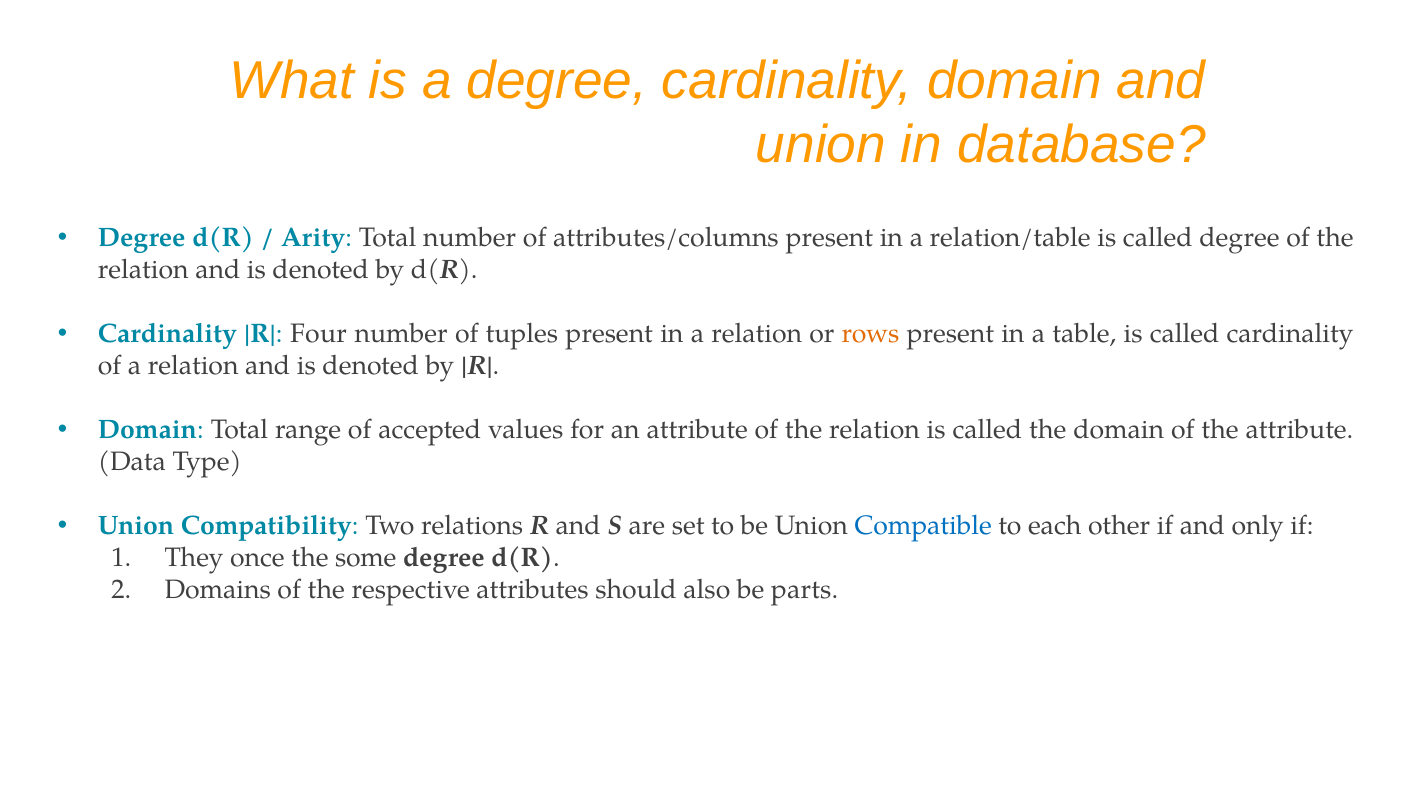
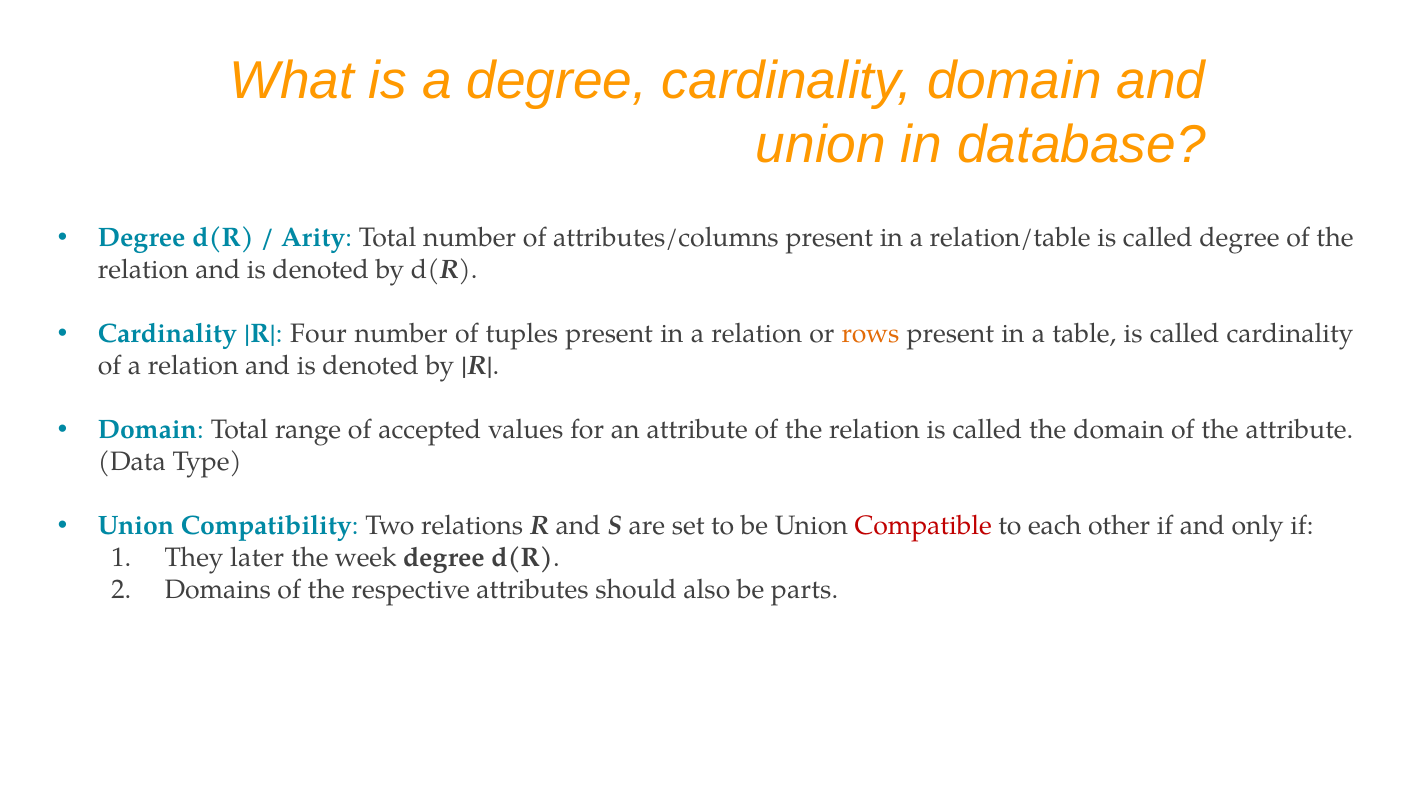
Compatible colour: blue -> red
once: once -> later
some: some -> week
